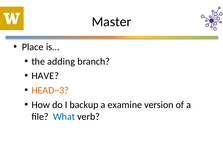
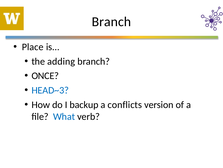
Master at (111, 22): Master -> Branch
HAVE: HAVE -> ONCE
HEAD~3 colour: orange -> blue
examine: examine -> conflicts
